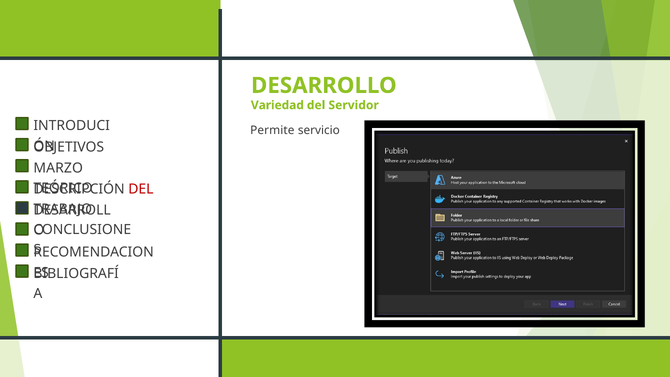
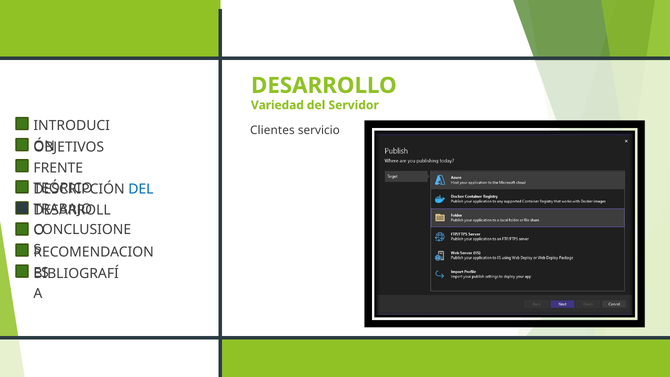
Permite: Permite -> Clientes
MARZO: MARZO -> FRENTE
DEL at (141, 189) colour: red -> blue
